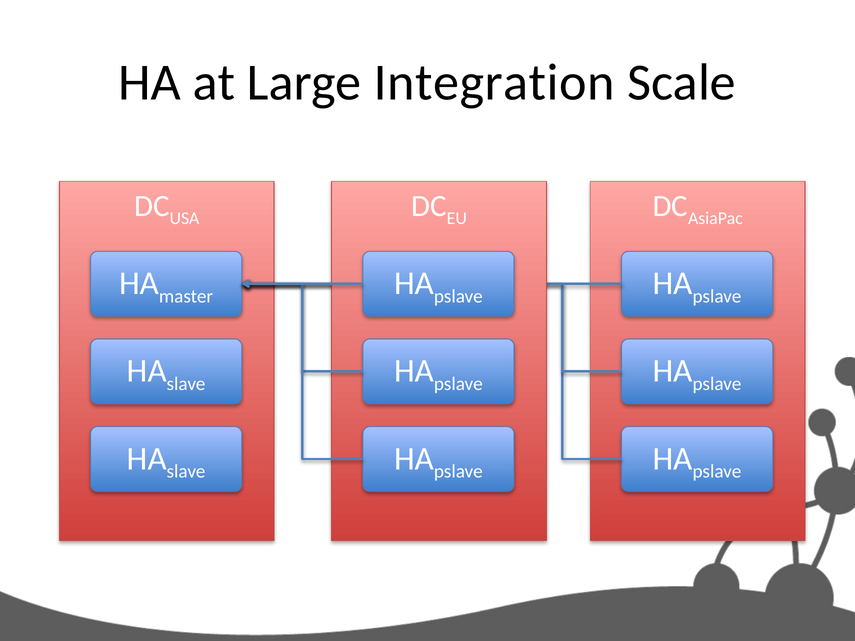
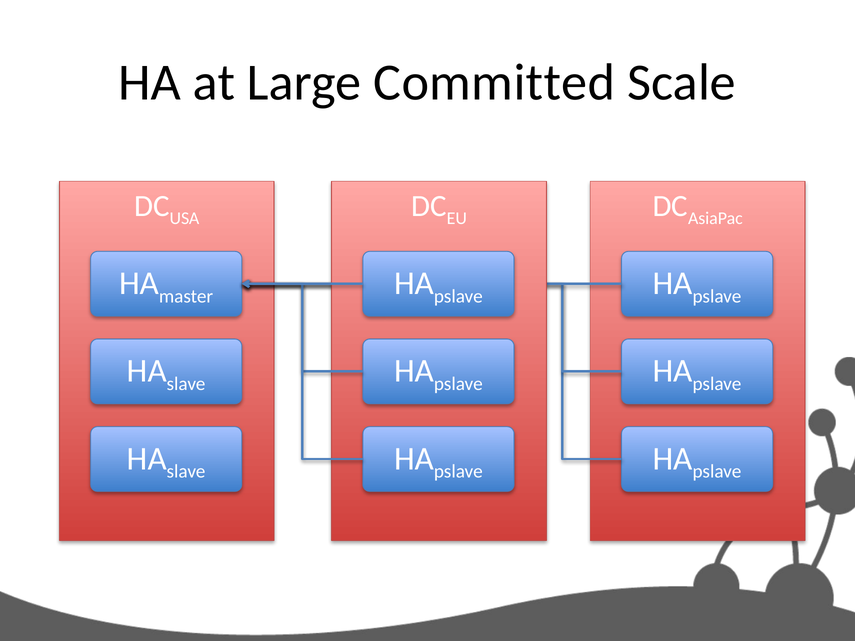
Integration: Integration -> Committed
